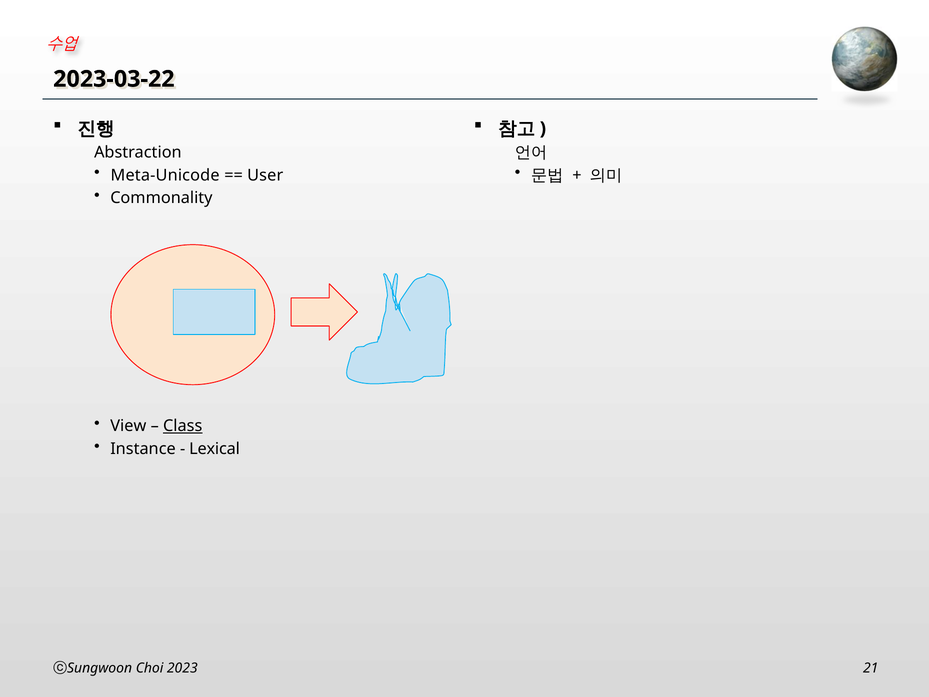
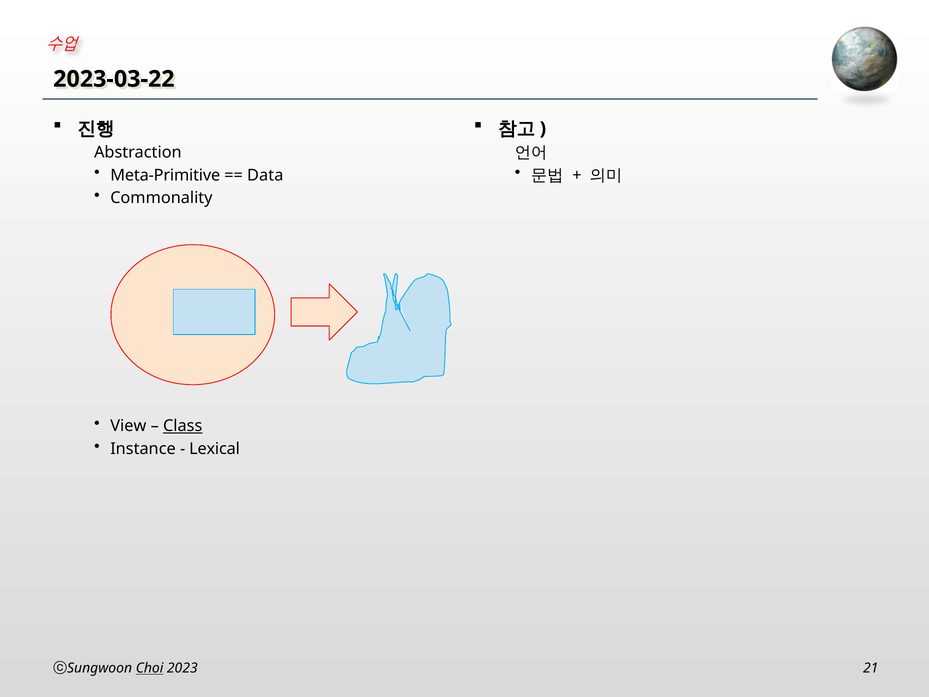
Meta-Unicode: Meta-Unicode -> Meta-Primitive
User: User -> Data
Choi underline: none -> present
